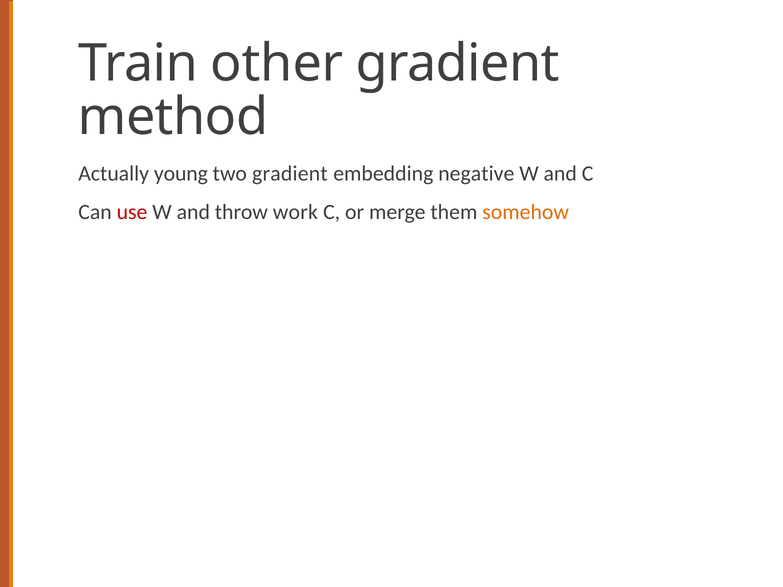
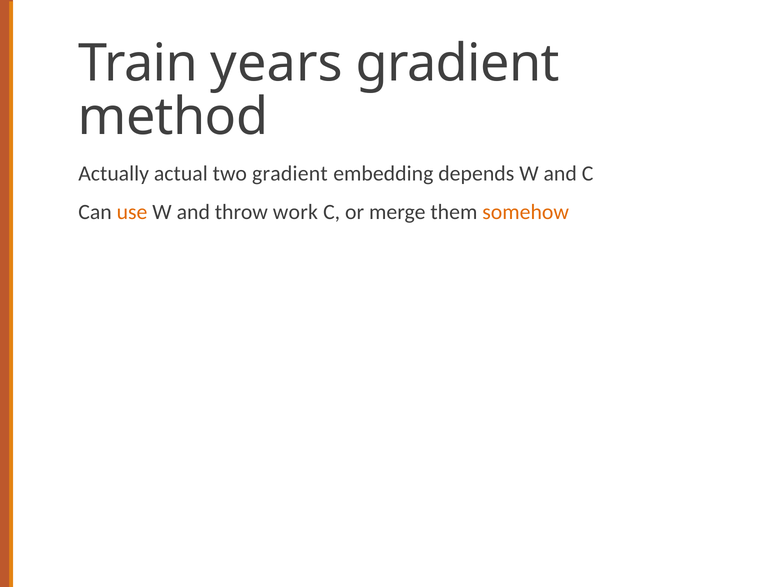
other: other -> years
young: young -> actual
negative: negative -> depends
use colour: red -> orange
